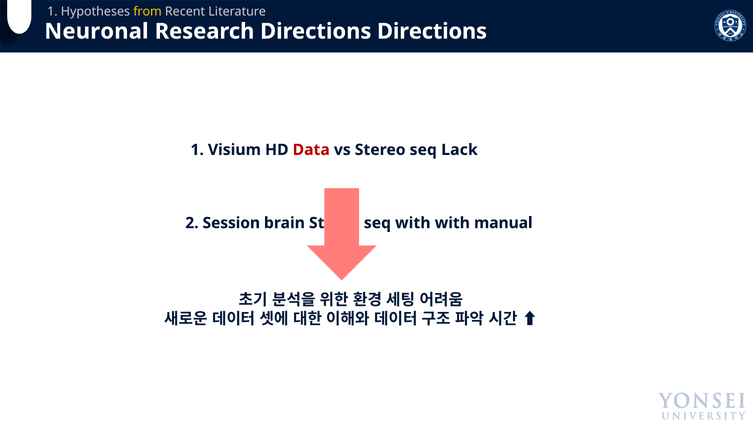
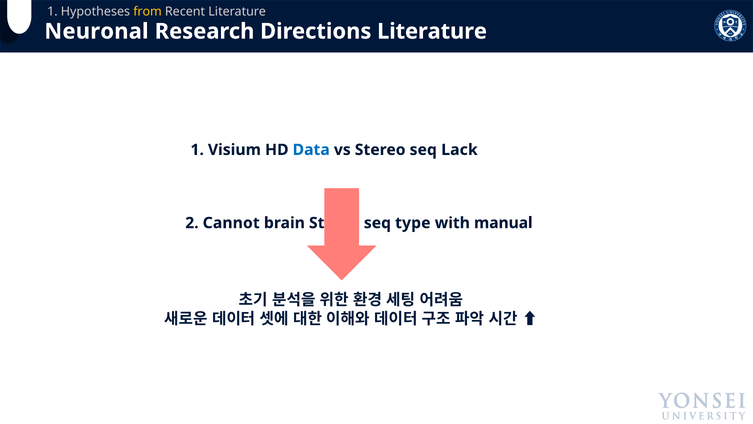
Directions Directions: Directions -> Literature
Data colour: red -> blue
Session: Session -> Cannot
with at (413, 223): with -> type
